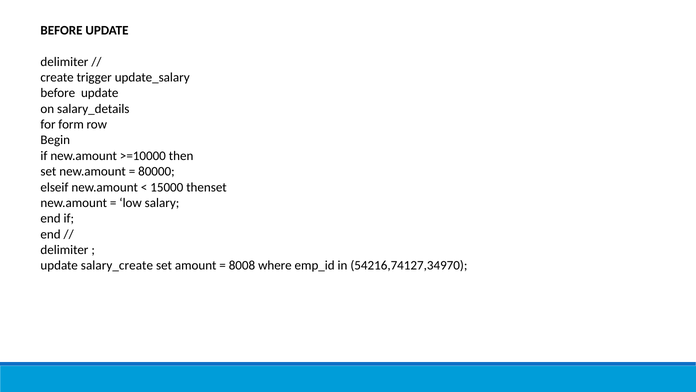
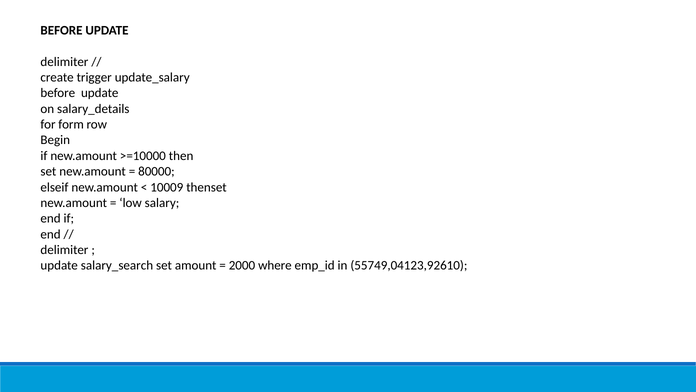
15000: 15000 -> 10009
salary_create: salary_create -> salary_search
8008: 8008 -> 2000
54216,74127,34970: 54216,74127,34970 -> 55749,04123,92610
